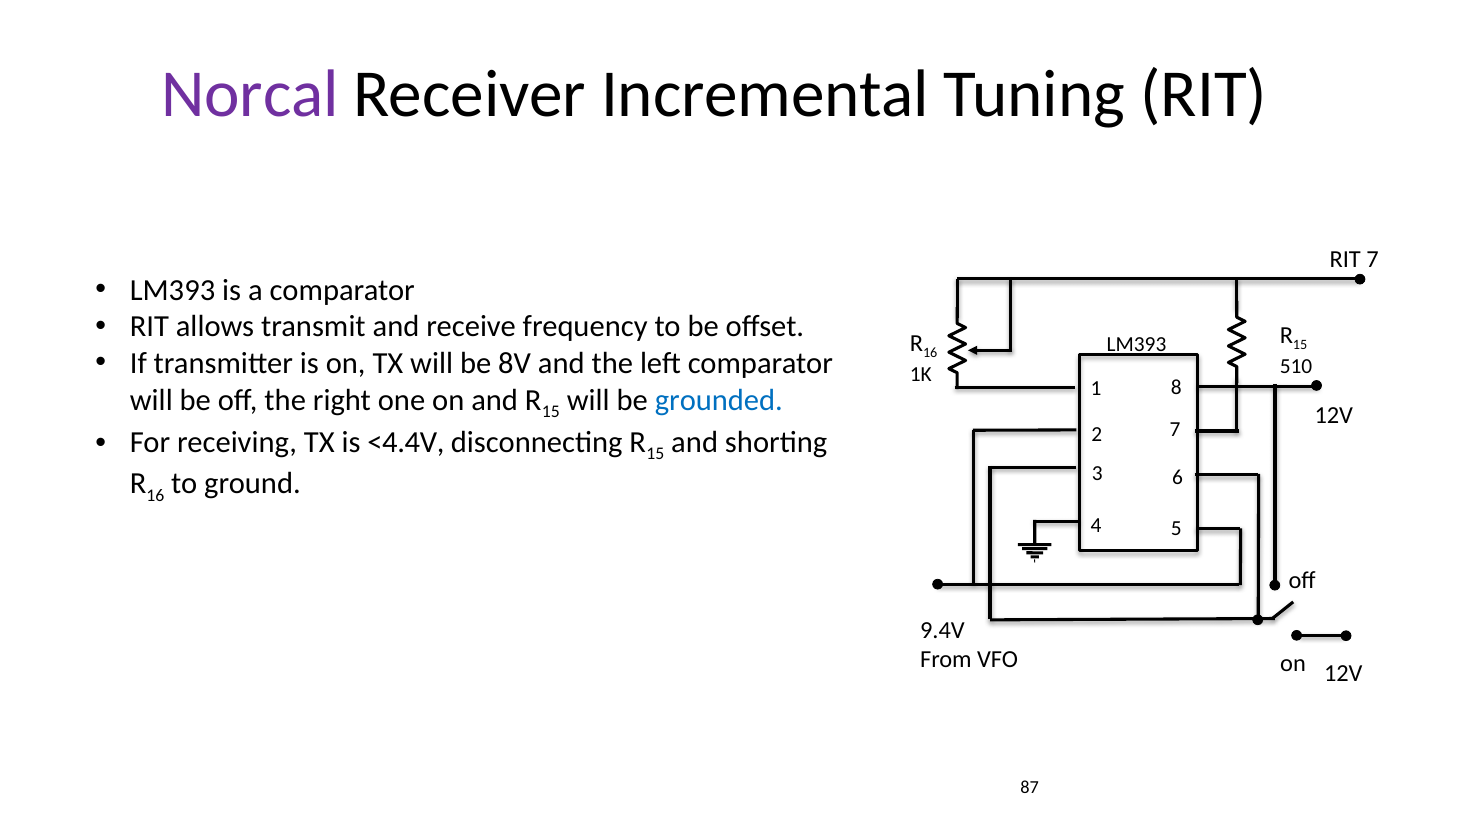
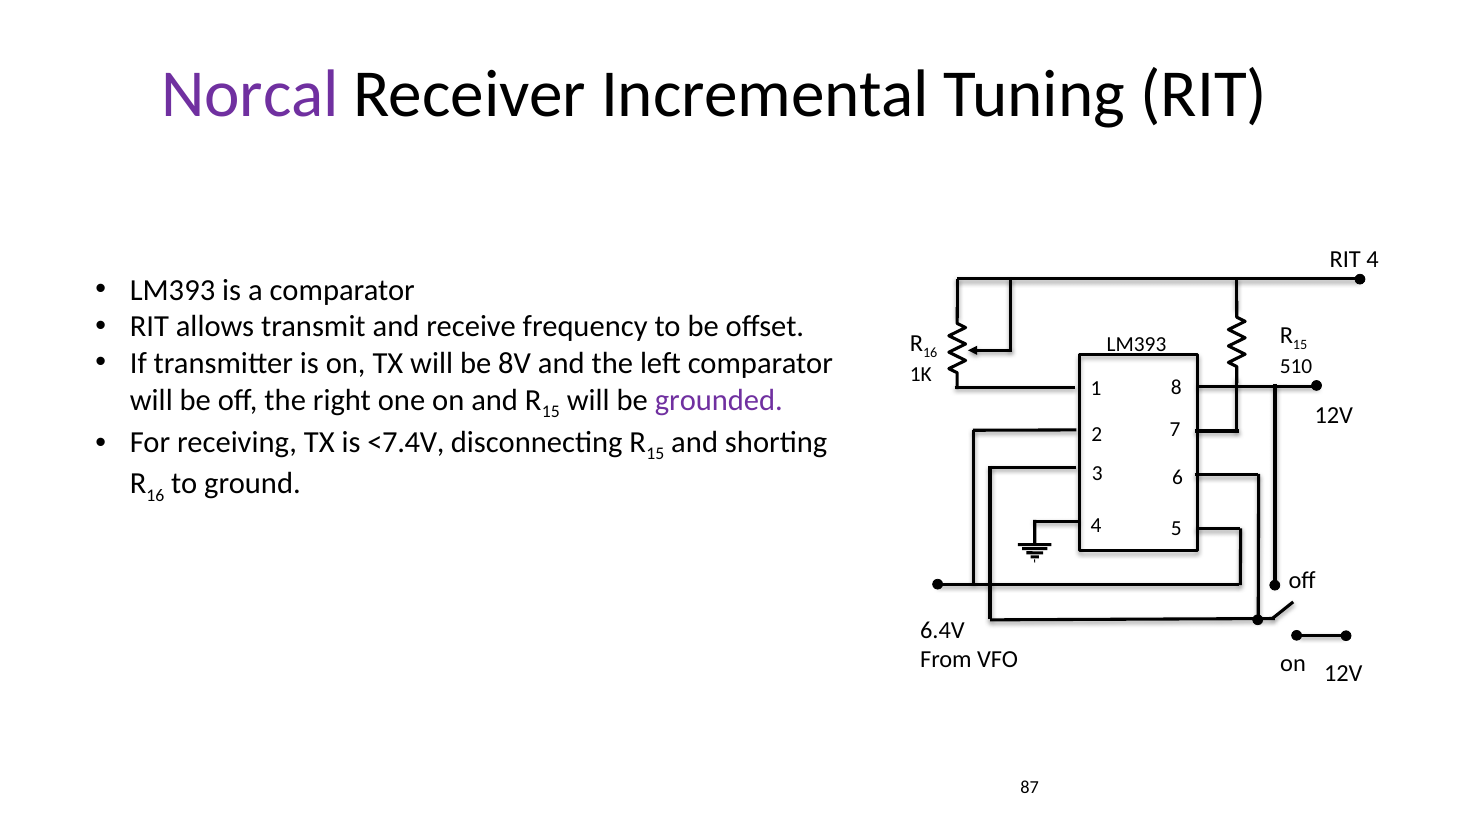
RIT 7: 7 -> 4
grounded colour: blue -> purple
<4.4V: <4.4V -> <7.4V
9.4V: 9.4V -> 6.4V
